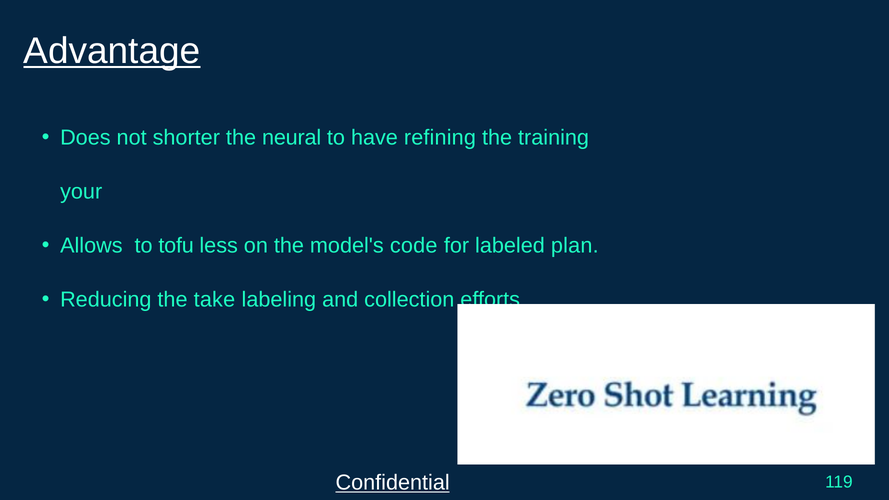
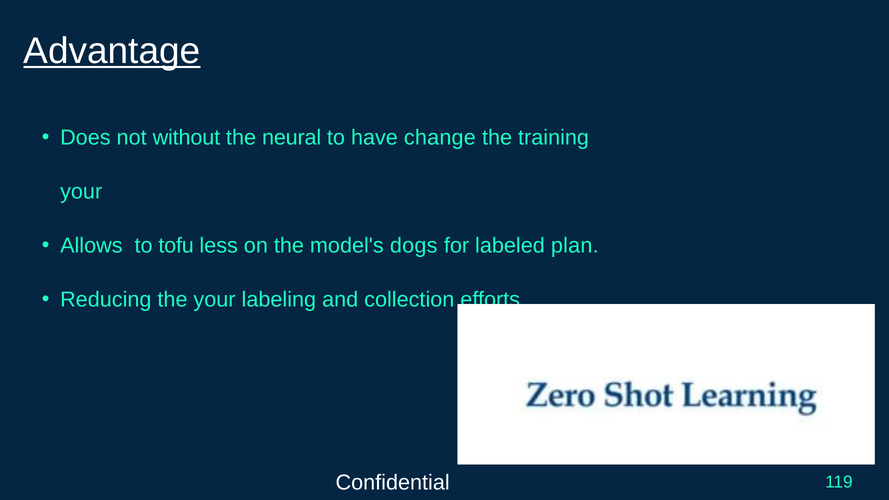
shorter: shorter -> without
refining: refining -> change
code: code -> dogs
the take: take -> your
Confidential underline: present -> none
